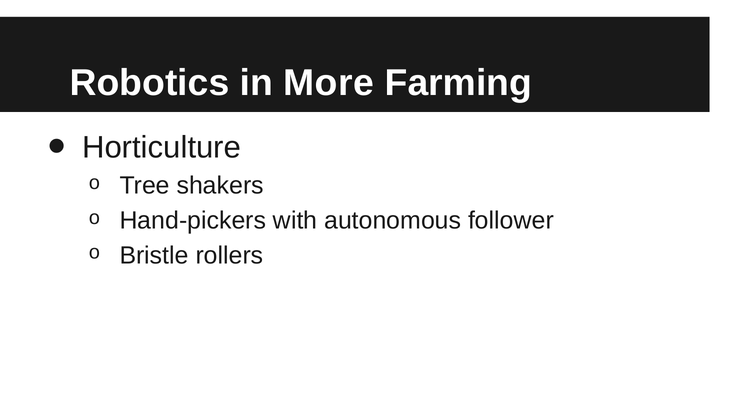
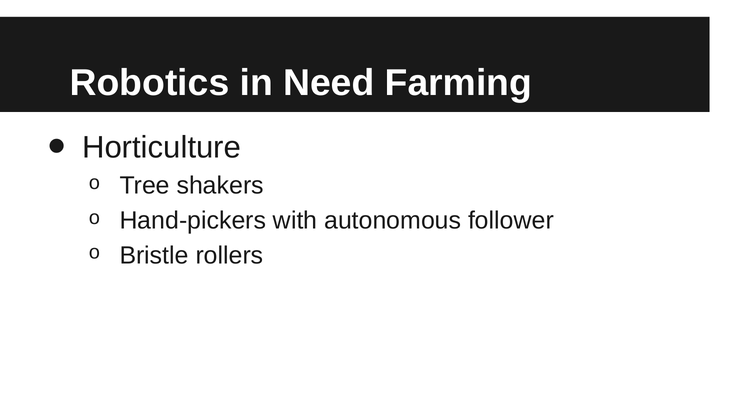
More: More -> Need
